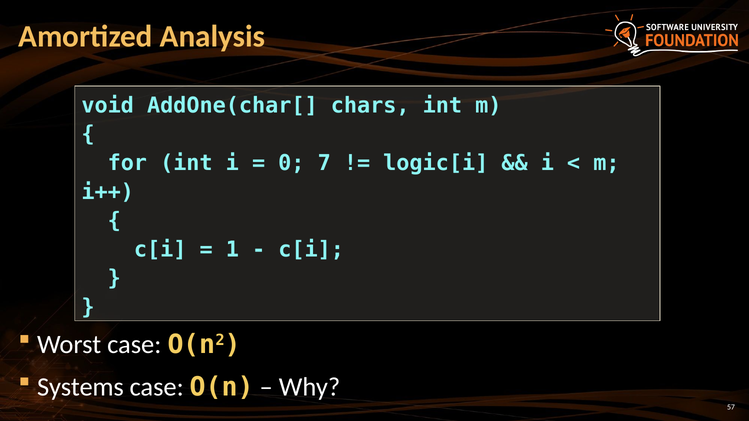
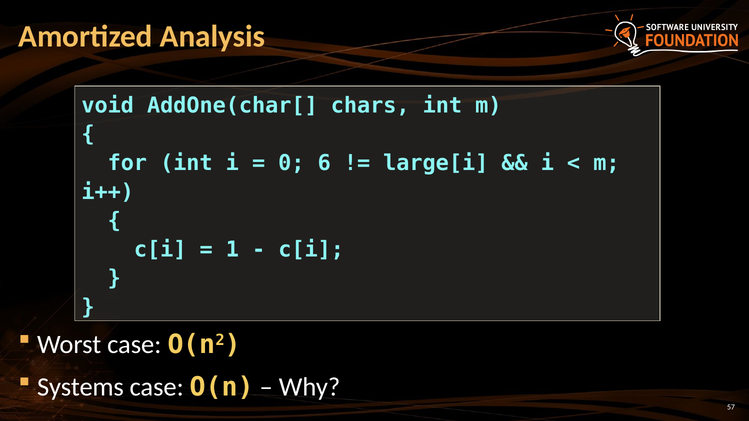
7: 7 -> 6
logic[i: logic[i -> large[i
